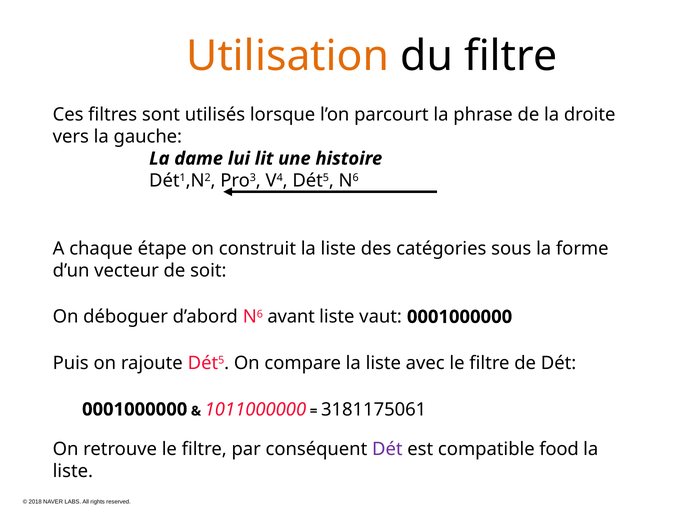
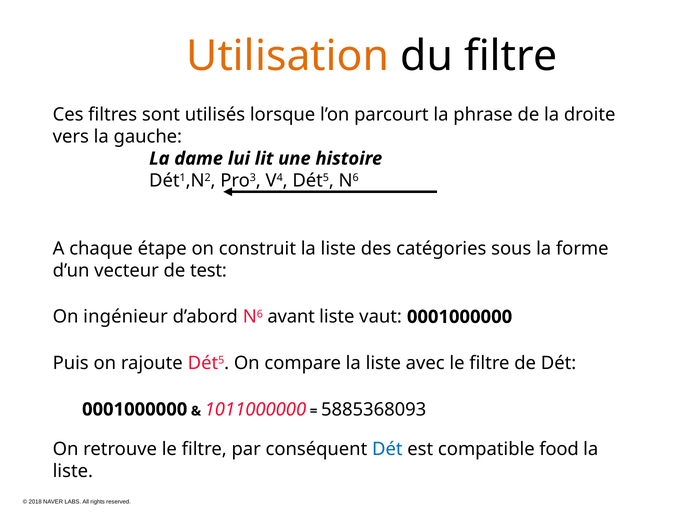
soit: soit -> test
déboguer: déboguer -> ingénieur
3181175061: 3181175061 -> 5885368093
Dét at (387, 449) colour: purple -> blue
